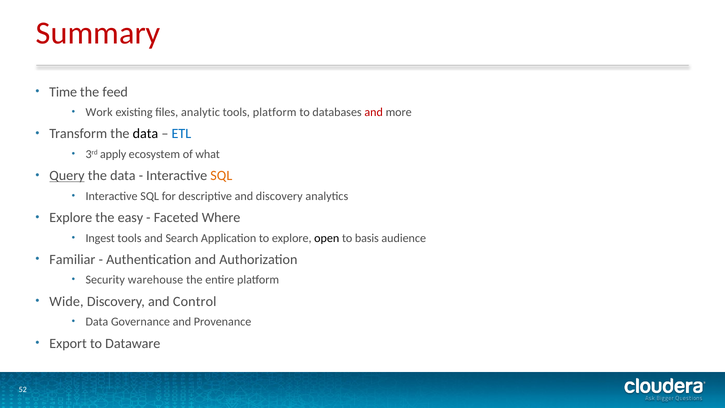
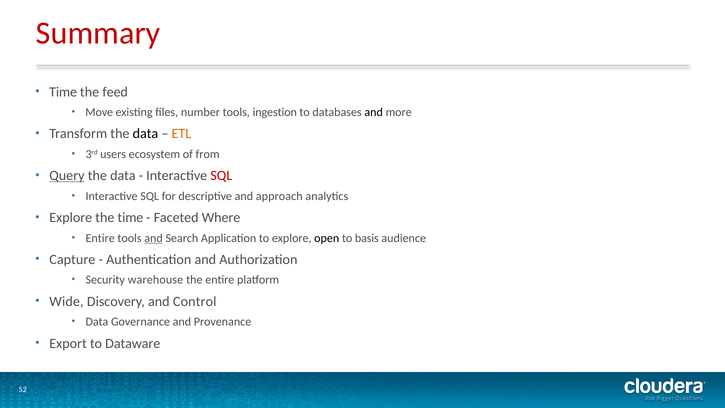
Work: Work -> Move
analytic: analytic -> number
tools platform: platform -> ingestion
and at (374, 112) colour: red -> black
ETL colour: blue -> orange
apply: apply -> users
what: what -> from
SQL at (221, 176) colour: orange -> red
and discovery: discovery -> approach
the easy: easy -> time
Ingest at (100, 238): Ingest -> Entire
and at (154, 238) underline: none -> present
Familiar: Familiar -> Capture
